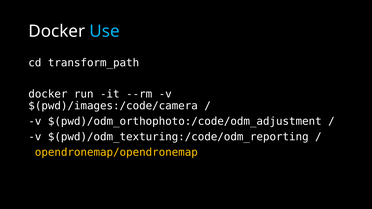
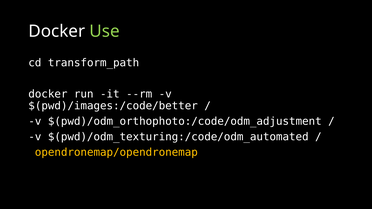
Use colour: light blue -> light green
$(pwd)/images:/code/camera: $(pwd)/images:/code/camera -> $(pwd)/images:/code/better
$(pwd)/odm_texturing:/code/odm_reporting: $(pwd)/odm_texturing:/code/odm_reporting -> $(pwd)/odm_texturing:/code/odm_automated
